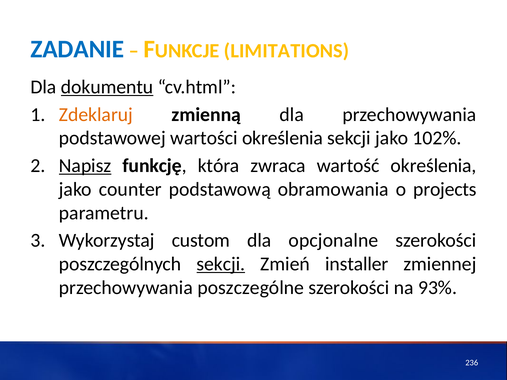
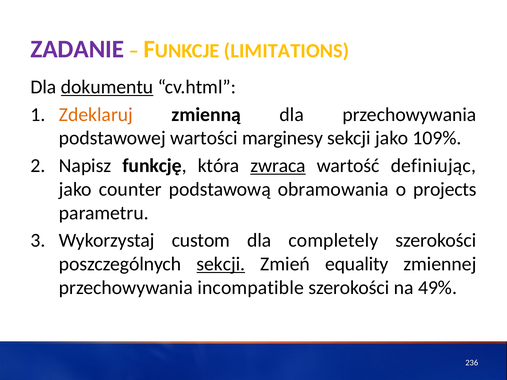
ZADANIE colour: blue -> purple
wartości określenia: określenia -> marginesy
102%: 102% -> 109%
Napisz underline: present -> none
zwraca underline: none -> present
wartość określenia: określenia -> definiując
opcjonalne: opcjonalne -> completely
installer: installer -> equality
poszczególne: poszczególne -> incompatible
93%: 93% -> 49%
